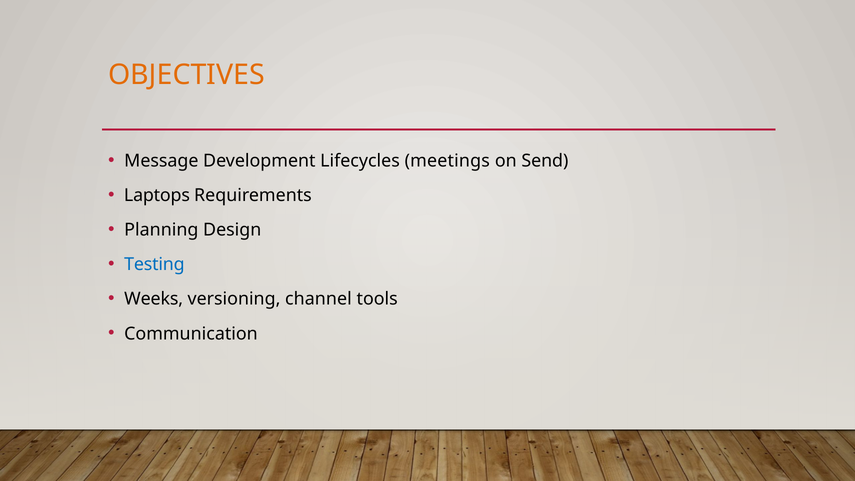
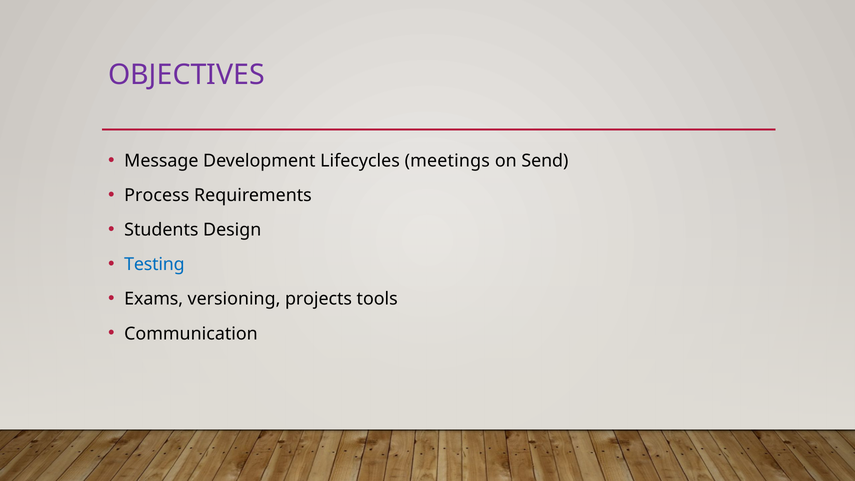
OBJECTIVES colour: orange -> purple
Laptops: Laptops -> Process
Planning: Planning -> Students
Weeks: Weeks -> Exams
channel: channel -> projects
